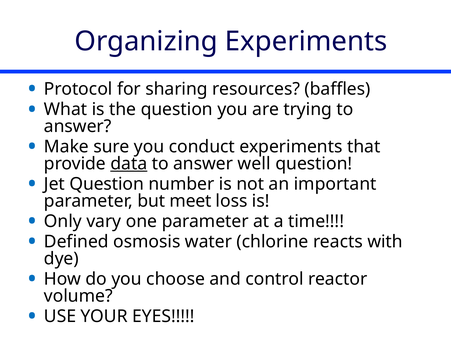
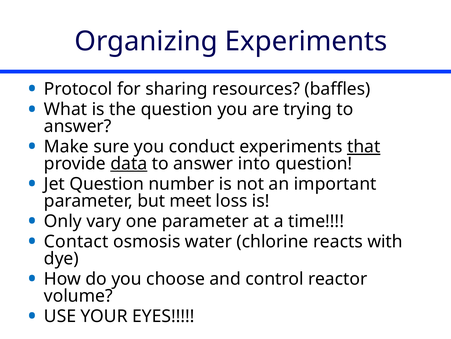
that underline: none -> present
well: well -> into
Defined: Defined -> Contact
